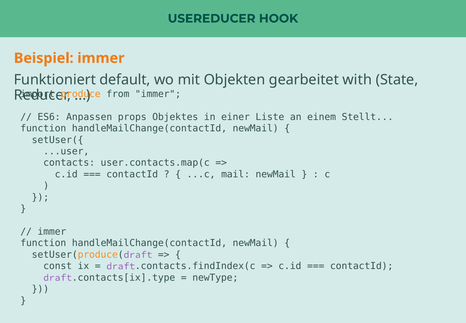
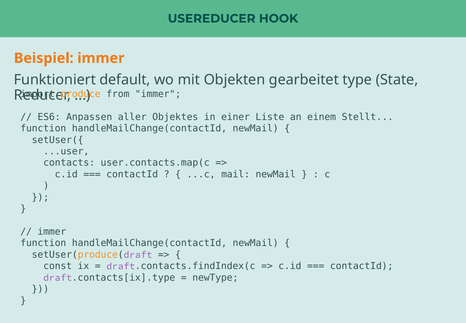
with: with -> type
props: props -> aller
